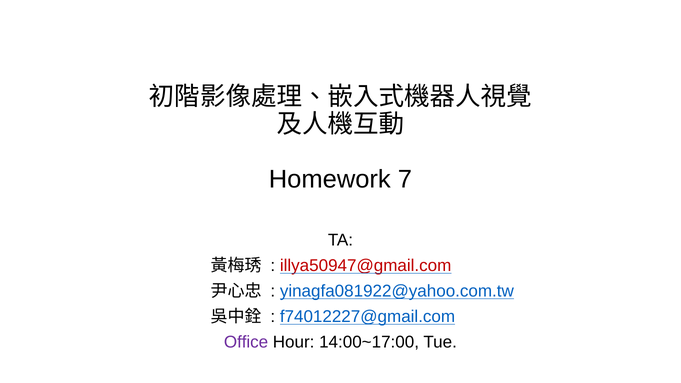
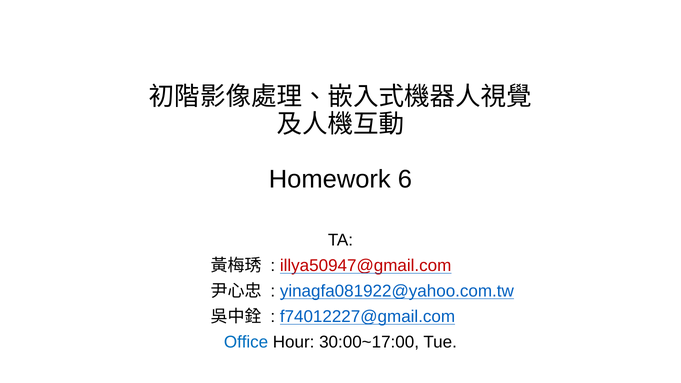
7: 7 -> 6
Office colour: purple -> blue
14:00~17:00: 14:00~17:00 -> 30:00~17:00
